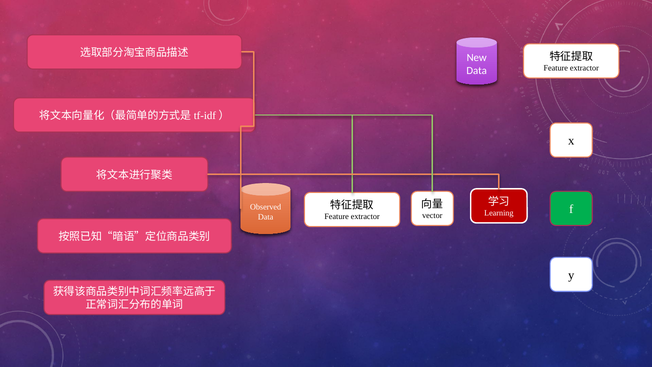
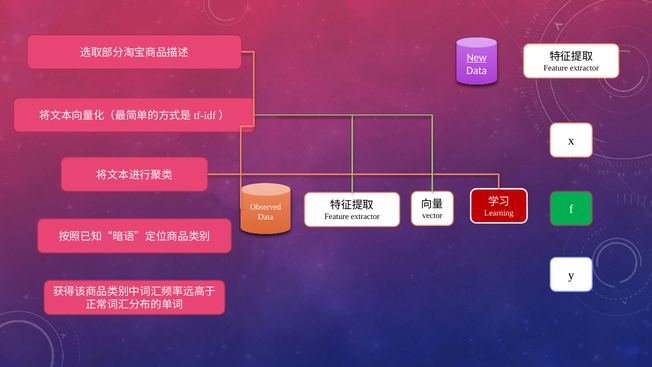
New underline: none -> present
